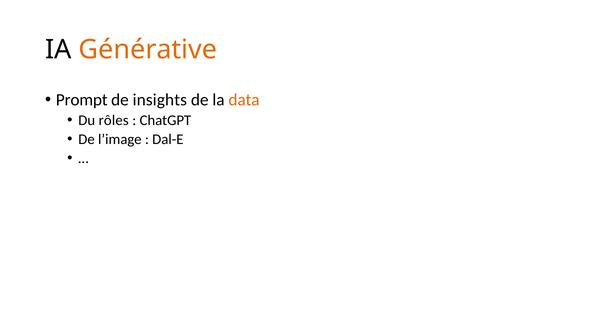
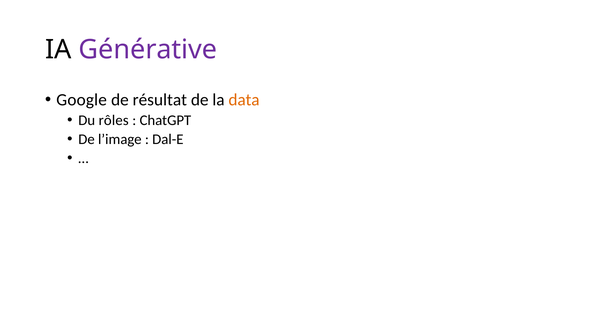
Générative colour: orange -> purple
Prompt: Prompt -> Google
insights: insights -> résultat
